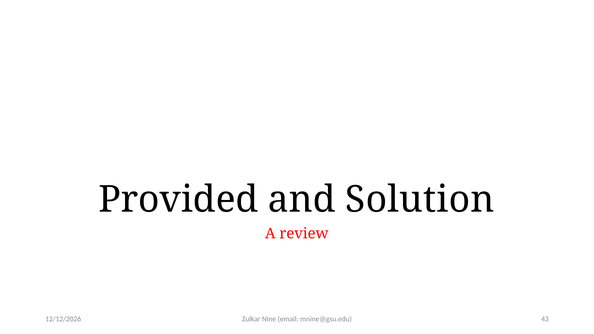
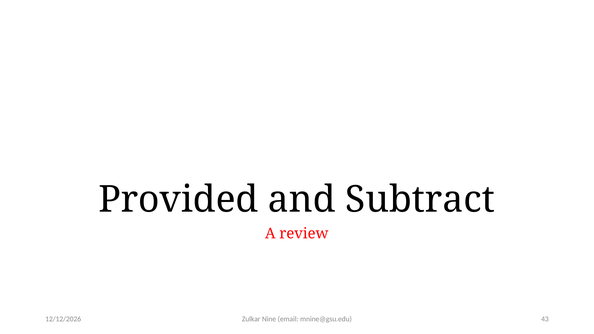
Solution: Solution -> Subtract
